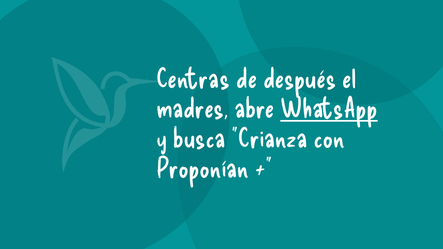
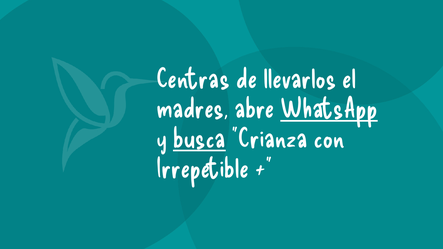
después: después -> llevarlos
busca underline: none -> present
Proponían: Proponían -> Irrepetible
